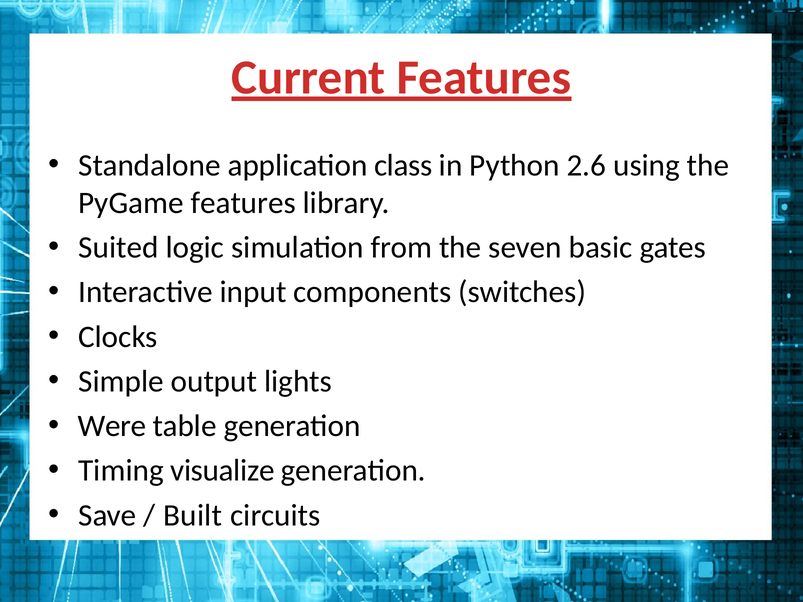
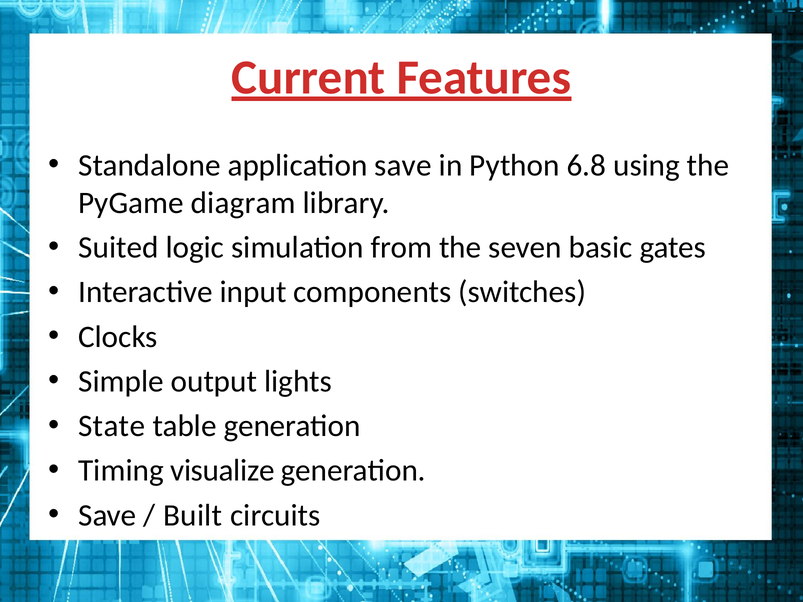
application class: class -> save
2.6: 2.6 -> 6.8
PyGame features: features -> diagram
Were: Were -> State
